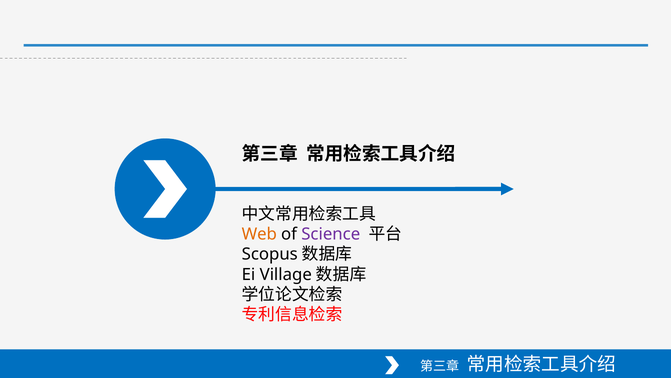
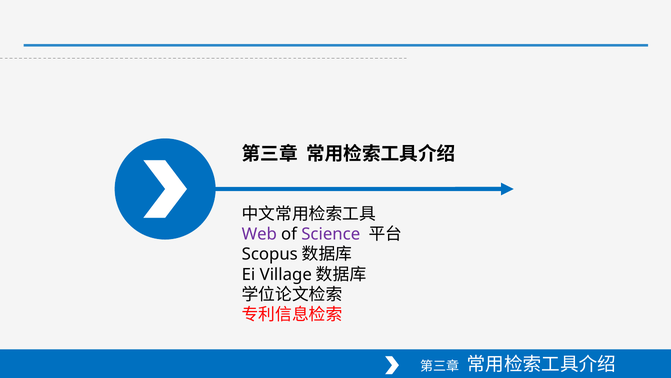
Web colour: orange -> purple
